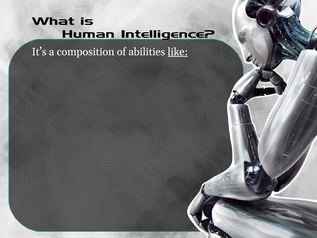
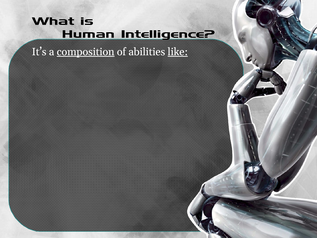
composition underline: none -> present
